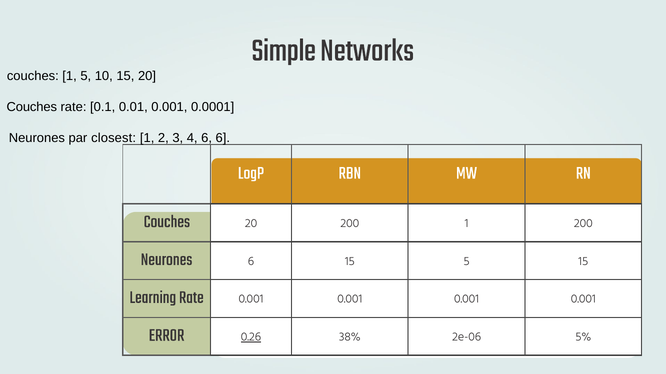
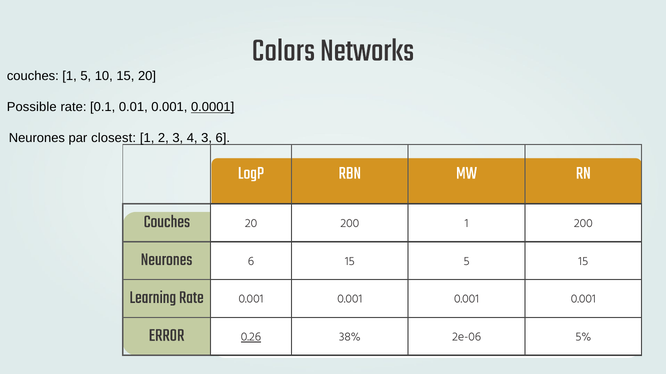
Simple: Simple -> Colors
Couches at (32, 107): Couches -> Possible
0.0001 underline: none -> present
4 6: 6 -> 3
